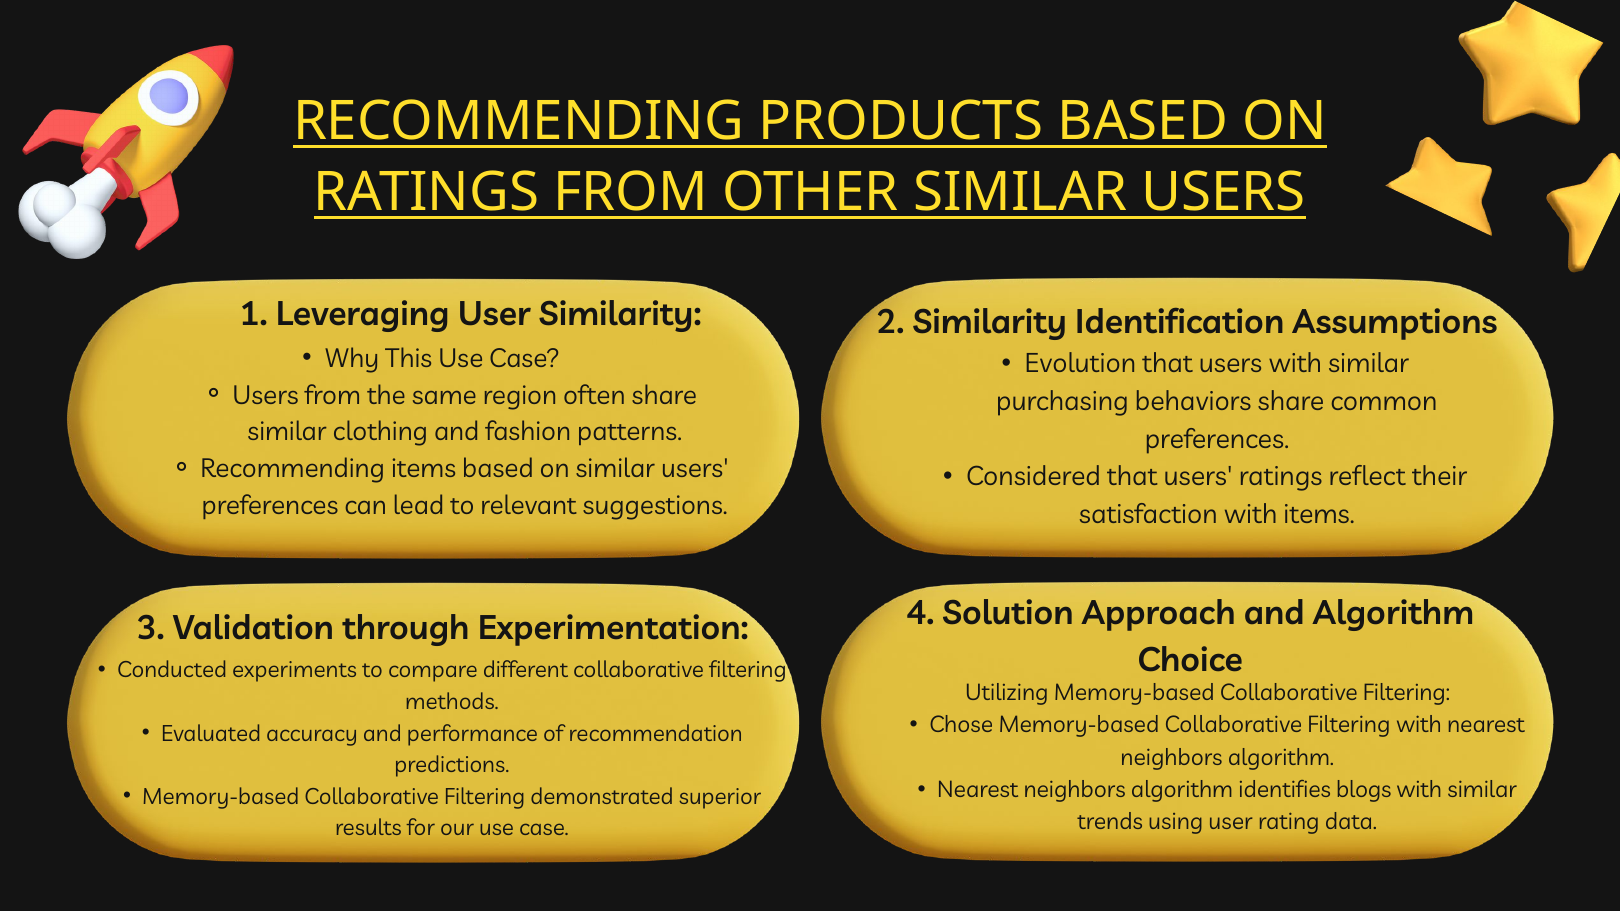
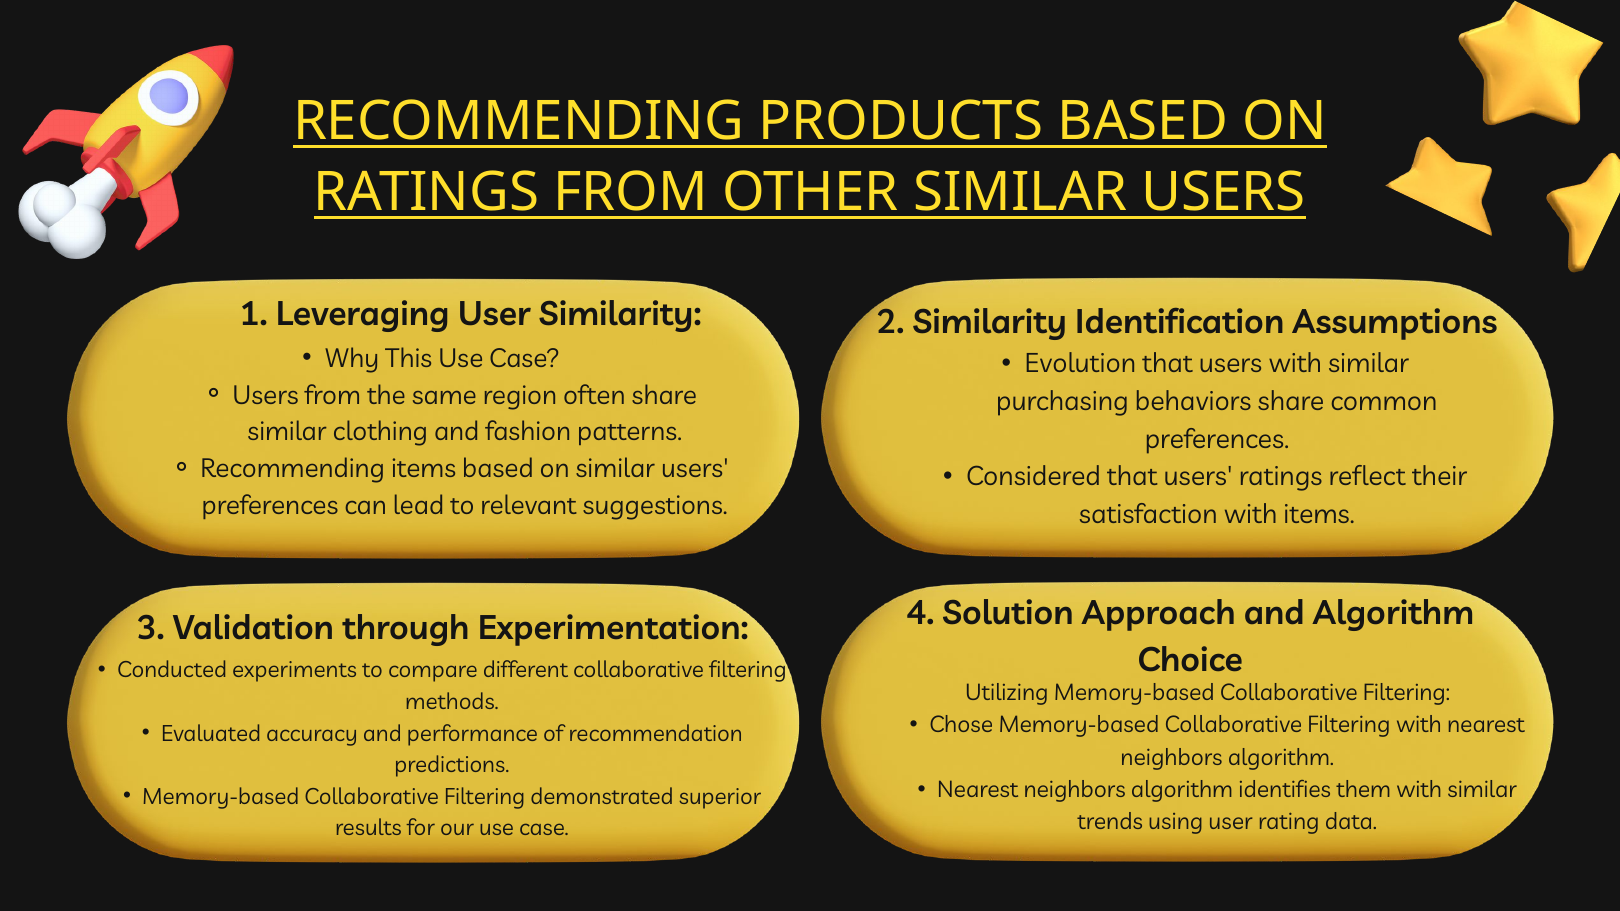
blogs: blogs -> them
